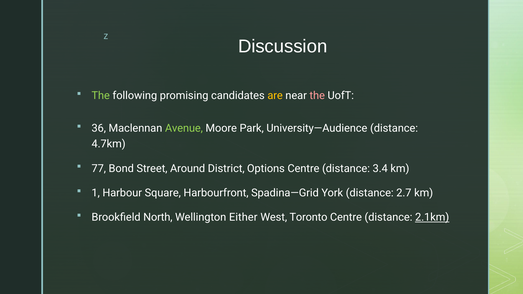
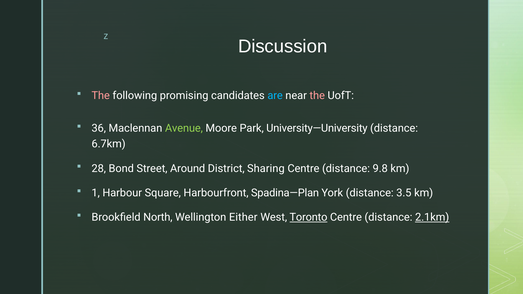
The at (101, 96) colour: light green -> pink
are colour: yellow -> light blue
University—Audience: University—Audience -> University—University
4.7km: 4.7km -> 6.7km
77: 77 -> 28
Options: Options -> Sharing
3.4: 3.4 -> 9.8
Spadina—Grid: Spadina—Grid -> Spadina—Plan
2.7: 2.7 -> 3.5
Toronto underline: none -> present
